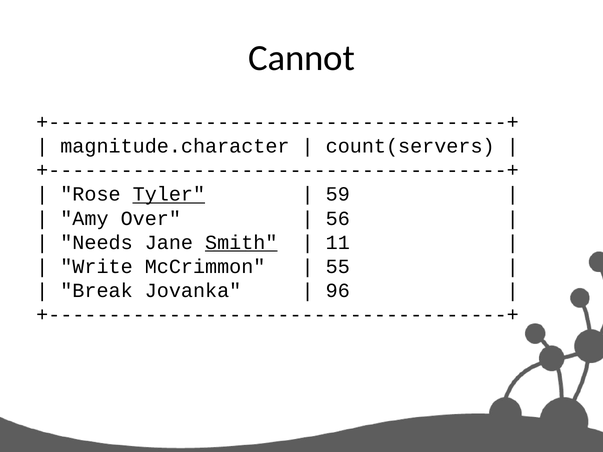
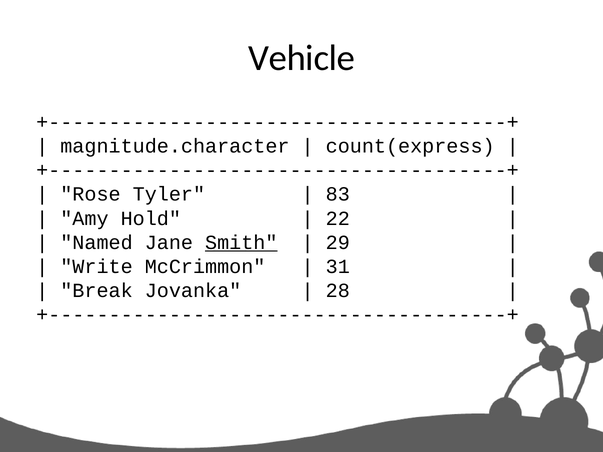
Cannot: Cannot -> Vehicle
count(servers: count(servers -> count(express
Tyler underline: present -> none
59: 59 -> 83
Over: Over -> Hold
56: 56 -> 22
Needs: Needs -> Named
11: 11 -> 29
55: 55 -> 31
96: 96 -> 28
